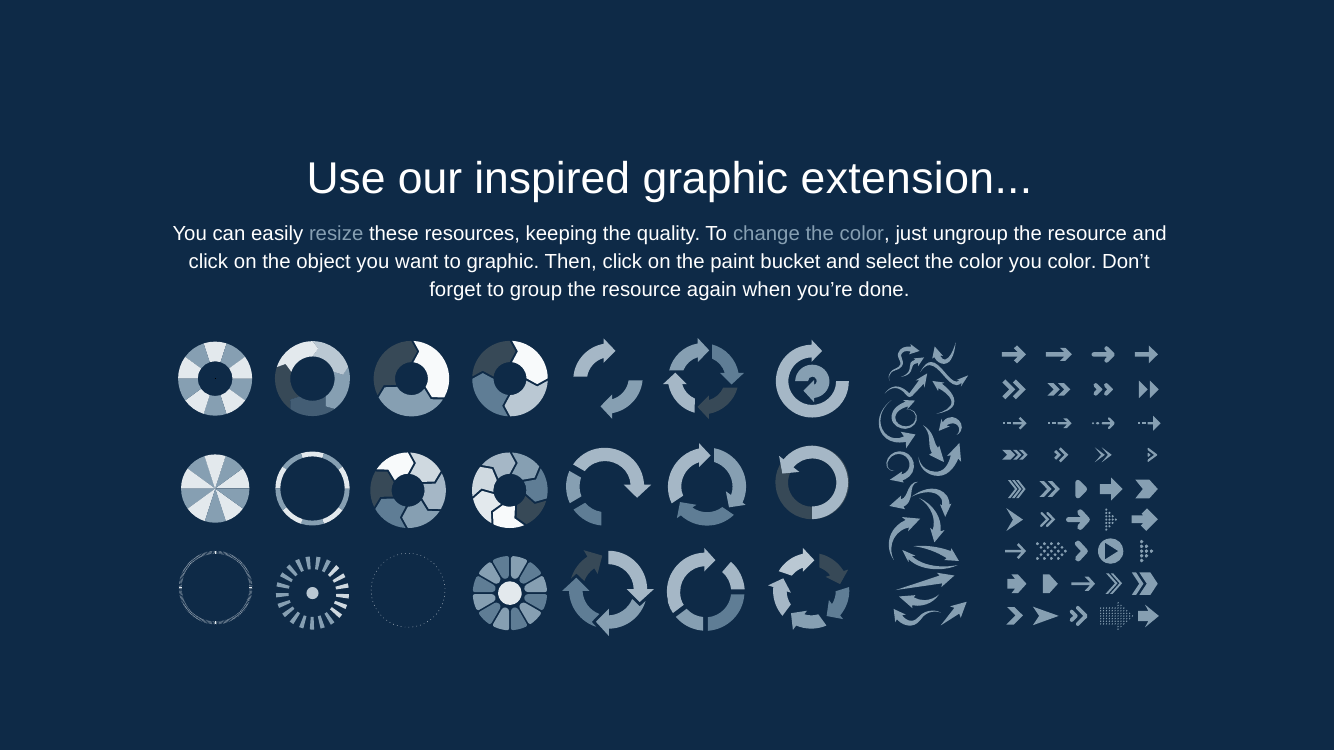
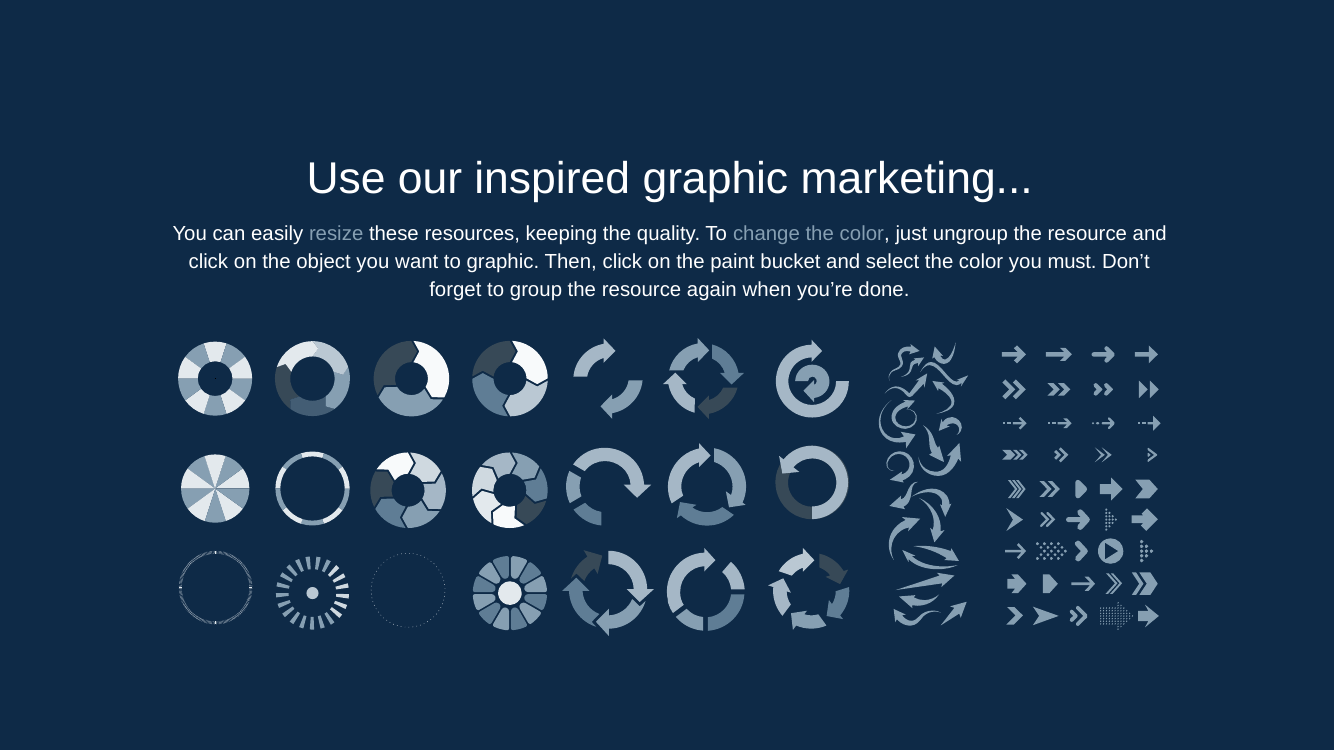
extension: extension -> marketing
you color: color -> must
